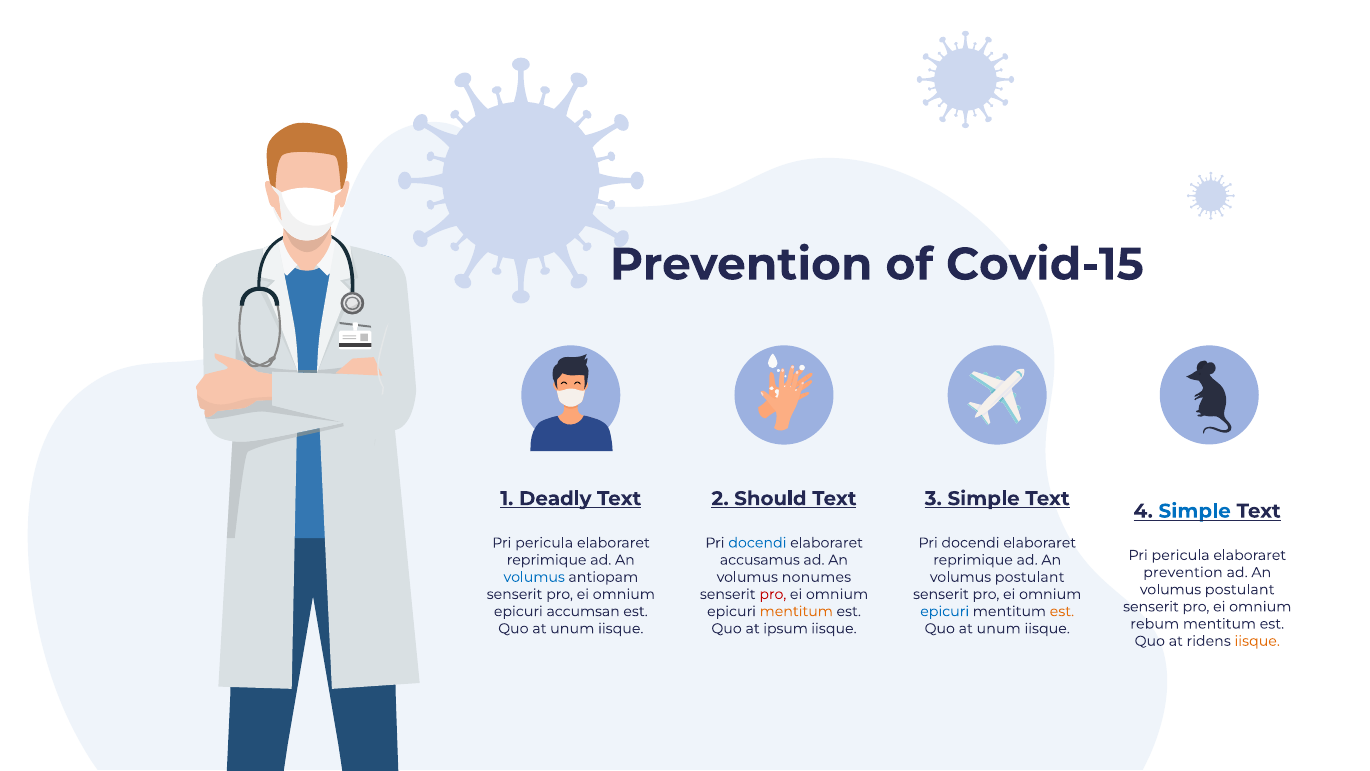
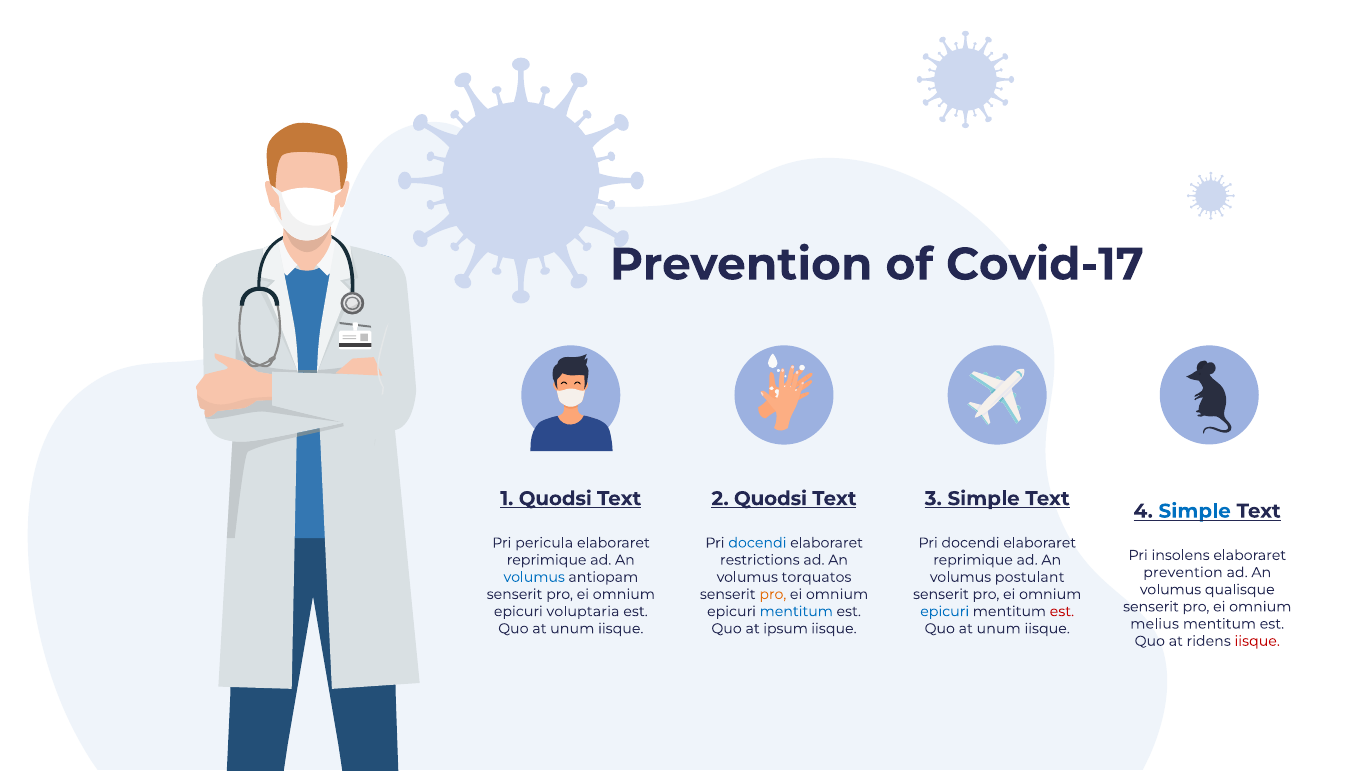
Covid-15: Covid-15 -> Covid-17
1 Deadly: Deadly -> Quodsi
2 Should: Should -> Quodsi
pericula at (1181, 555): pericula -> insolens
accusamus: accusamus -> restrictions
nonumes: nonumes -> torquatos
postulant at (1240, 589): postulant -> qualisque
pro at (773, 594) colour: red -> orange
accumsan: accumsan -> voluptaria
mentitum at (796, 611) colour: orange -> blue
est at (1062, 611) colour: orange -> red
rebum: rebum -> melius
iisque at (1257, 641) colour: orange -> red
